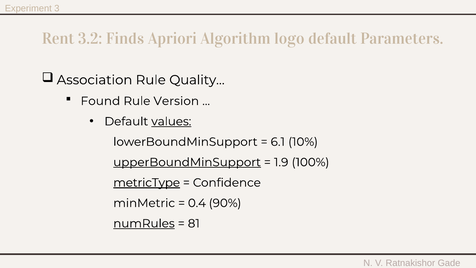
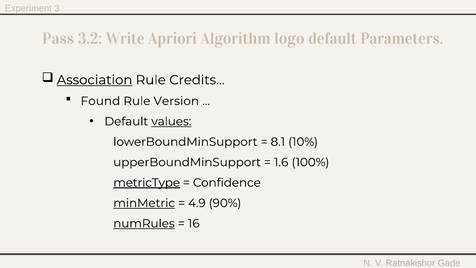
Rent: Rent -> Pass
Finds: Finds -> Write
Association underline: none -> present
Quality…: Quality… -> Credits…
6.1: 6.1 -> 8.1
upperBoundMinSupport underline: present -> none
1.9: 1.9 -> 1.6
minMetric underline: none -> present
0.4: 0.4 -> 4.9
81: 81 -> 16
